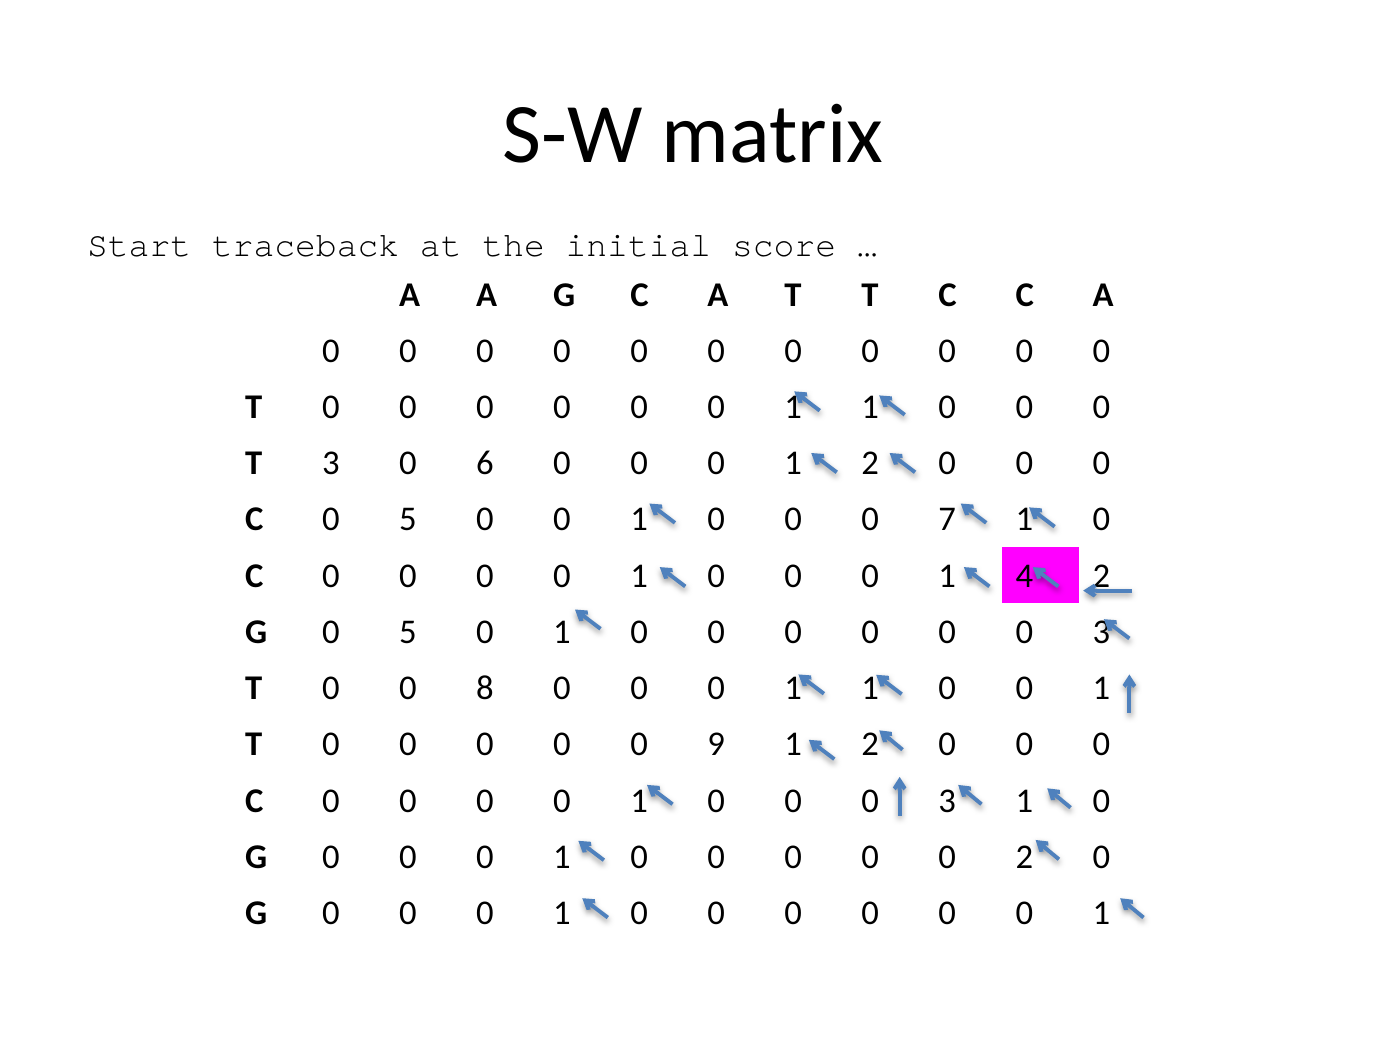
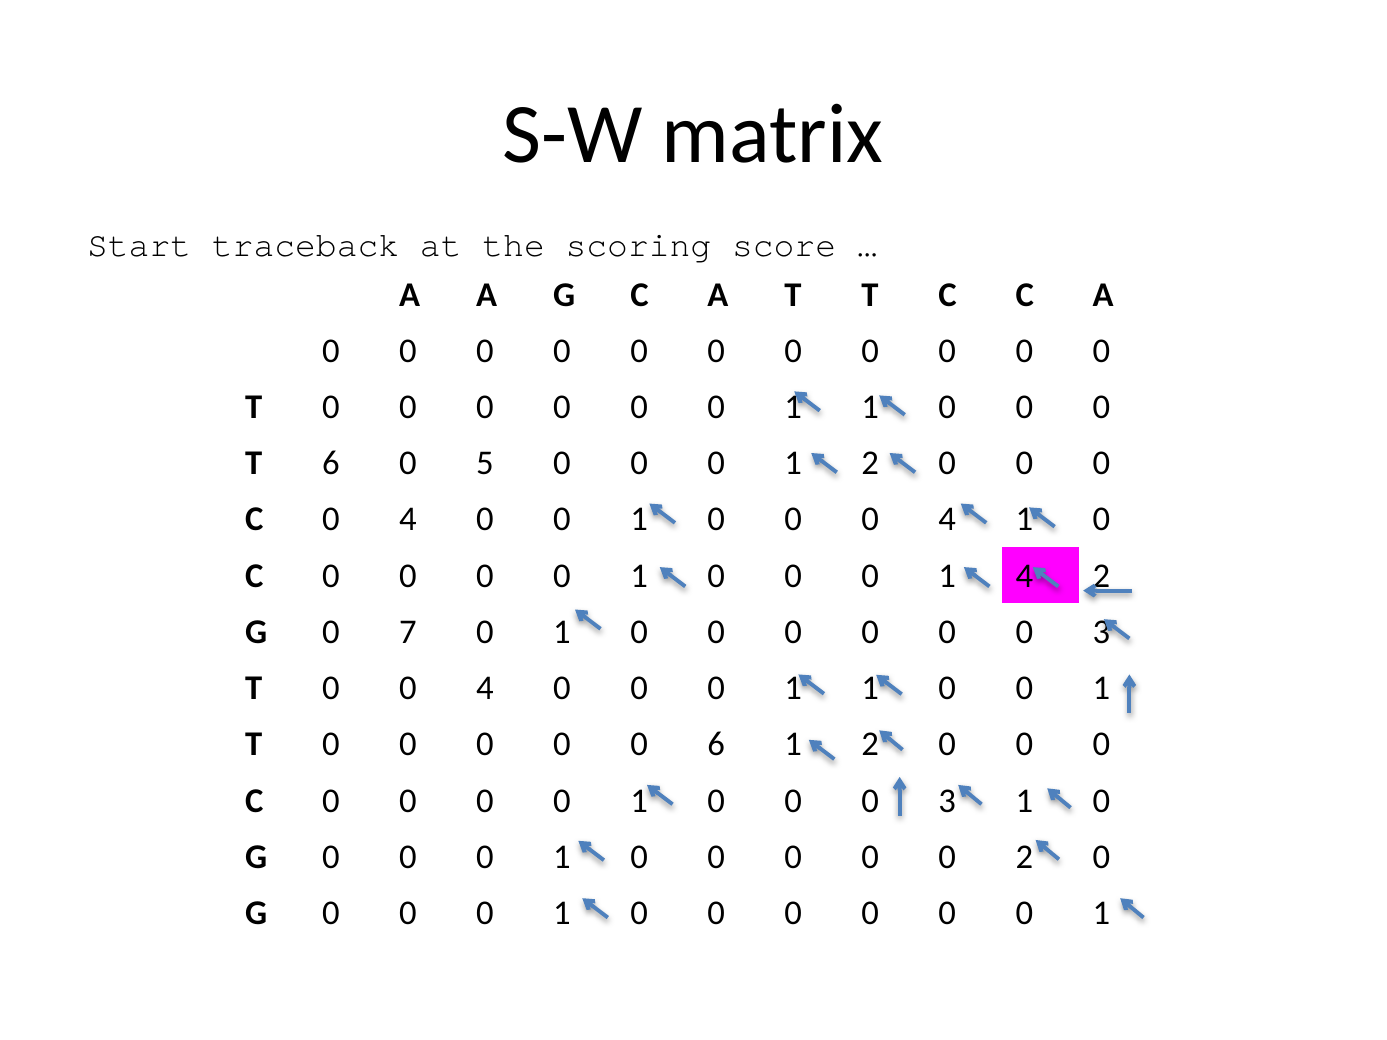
initial: initial -> scoring
T 3: 3 -> 6
6: 6 -> 5
C 0 5: 5 -> 4
0 0 0 7: 7 -> 4
G 0 5: 5 -> 7
T 0 0 8: 8 -> 4
0 9: 9 -> 6
